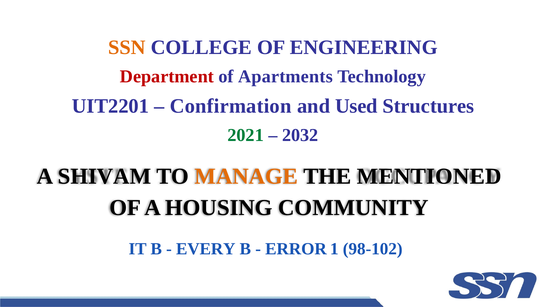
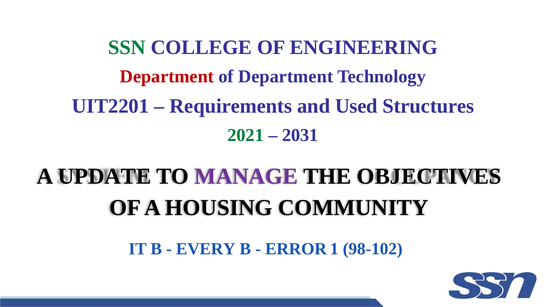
SSN colour: orange -> green
of Apartments: Apartments -> Department
Confirmation: Confirmation -> Requirements
2032: 2032 -> 2031
SHIVAM: SHIVAM -> UPDATE
MANAGE colour: orange -> purple
MENTIONED: MENTIONED -> OBJECTIVES
